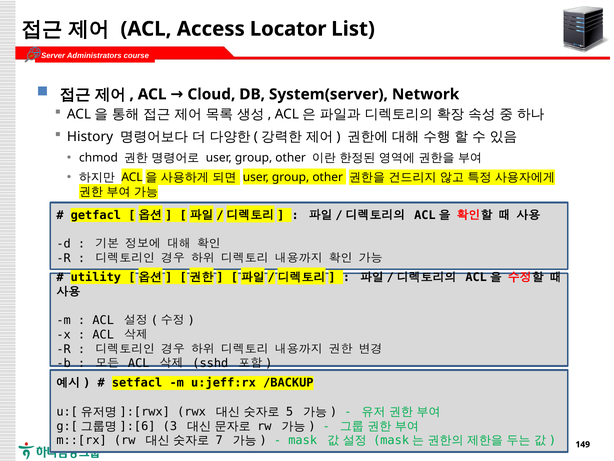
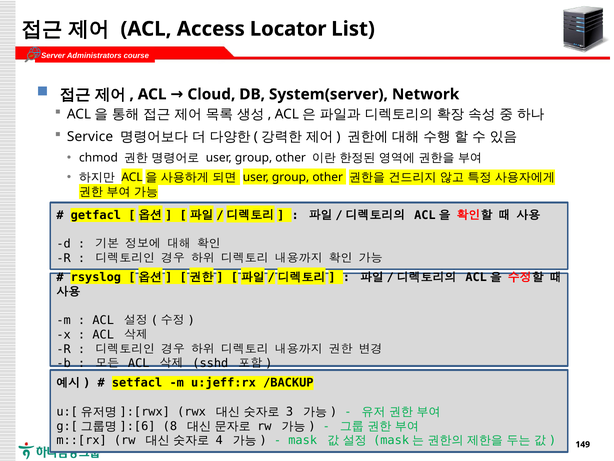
History: History -> Service
utility: utility -> rsyslog
5: 5 -> 3
3: 3 -> 8
7: 7 -> 4
